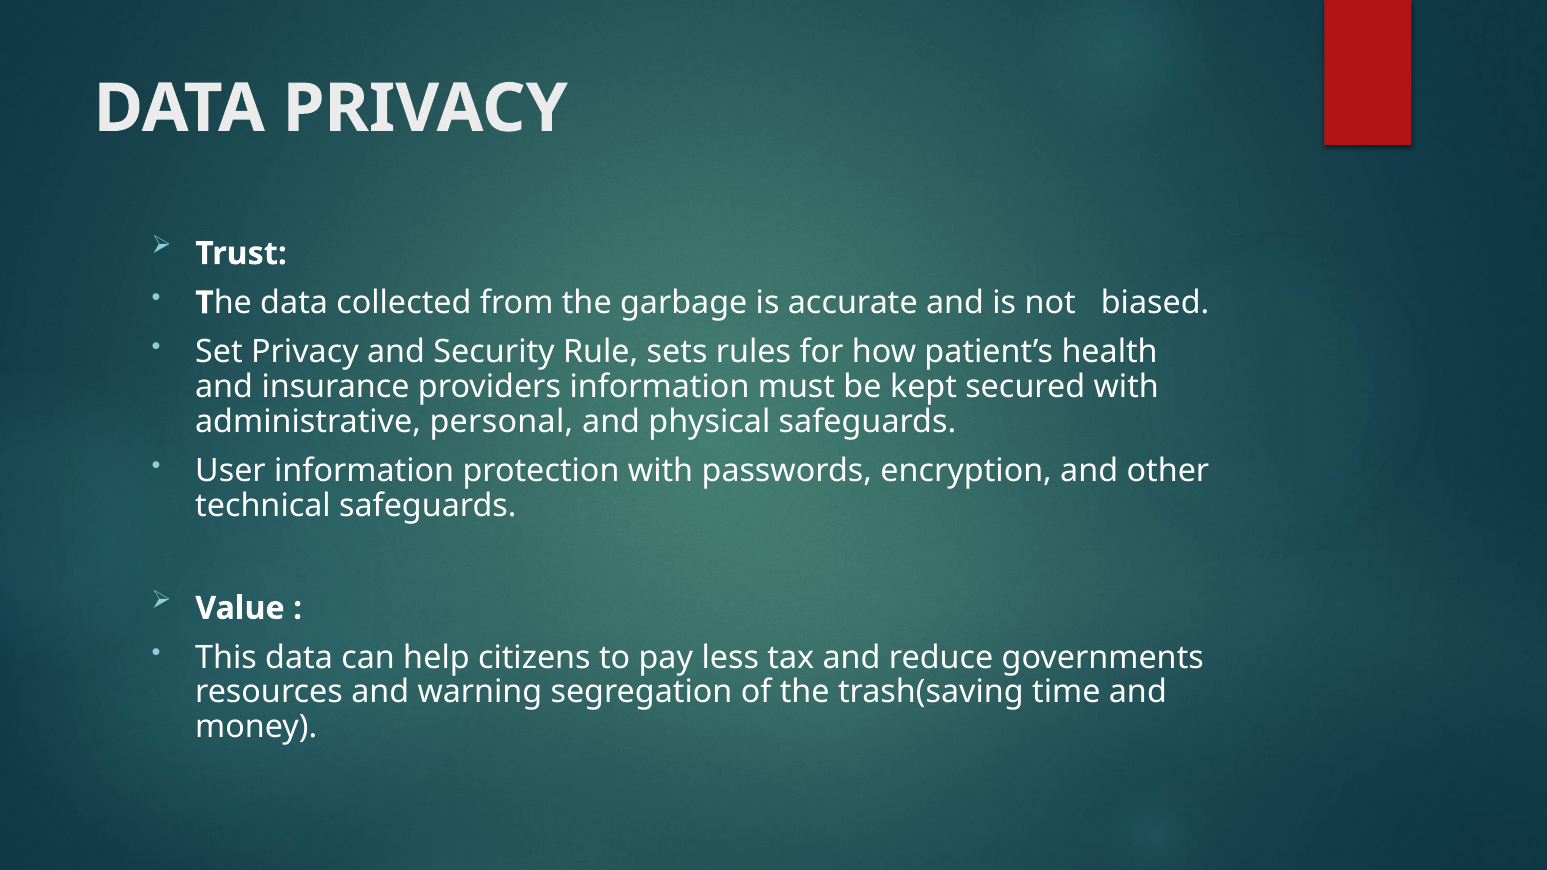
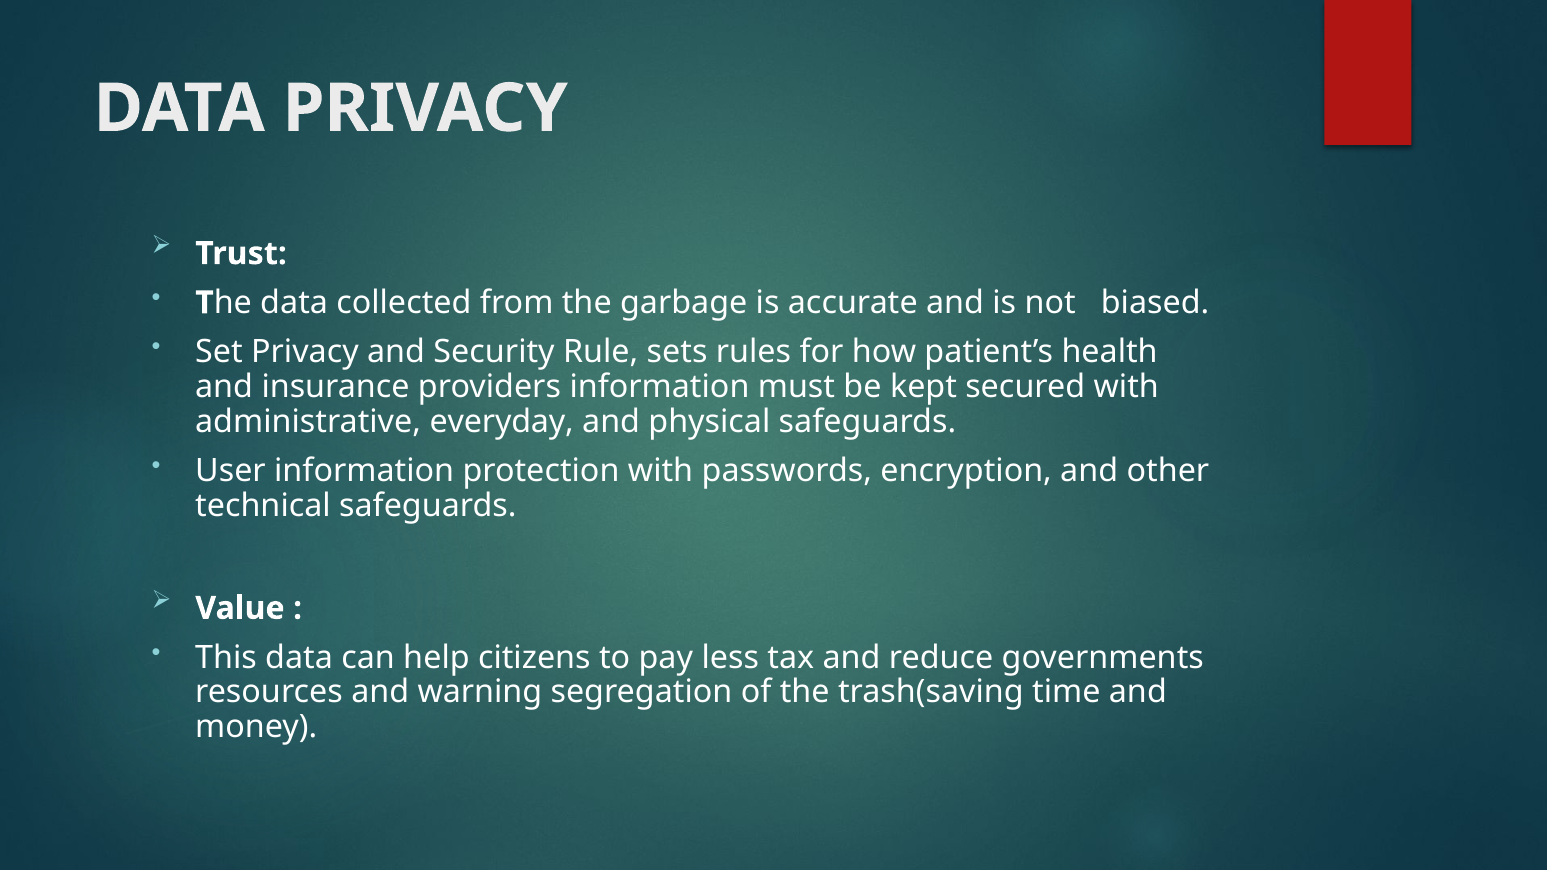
personal: personal -> everyday
